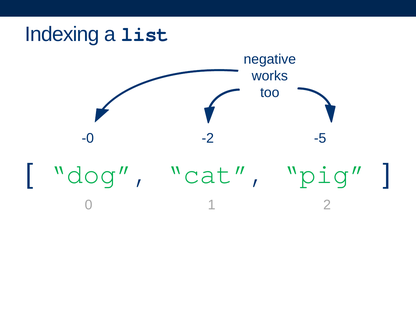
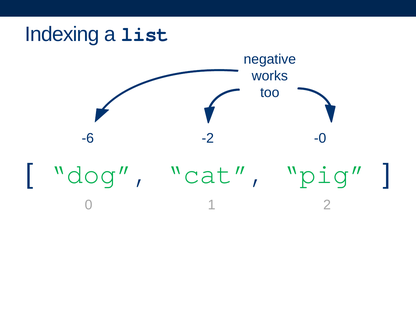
-0: -0 -> -6
-5: -5 -> -0
